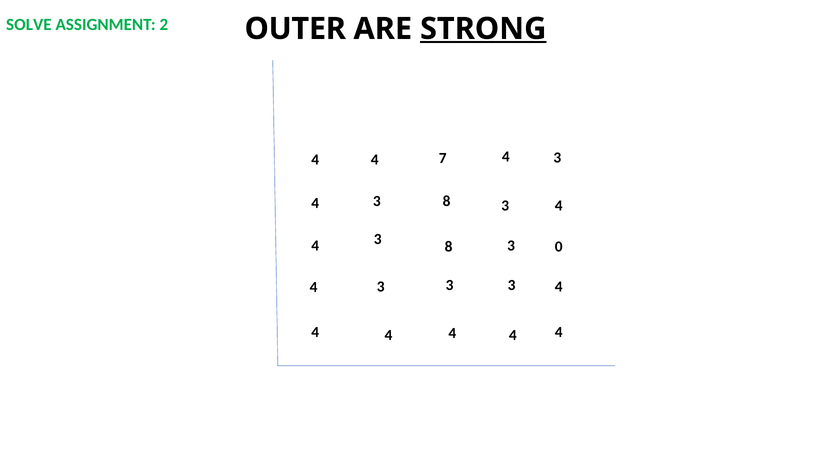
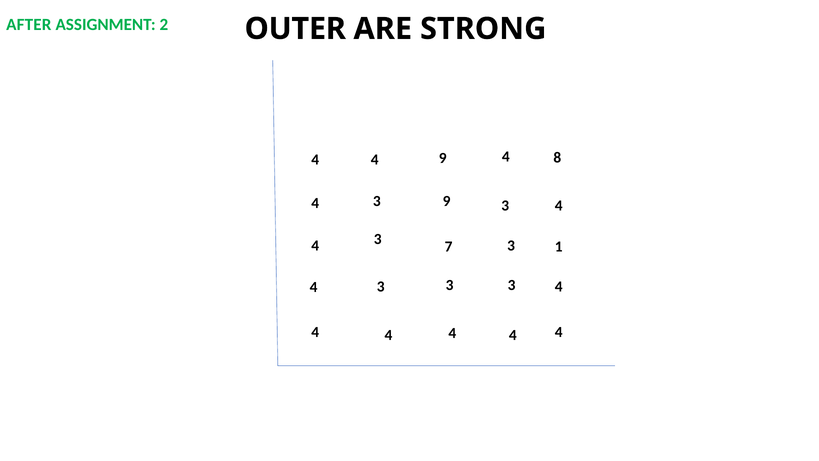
SOLVE: SOLVE -> AFTER
STRONG underline: present -> none
4 7: 7 -> 9
4 3: 3 -> 8
8 at (447, 201): 8 -> 9
8 at (449, 246): 8 -> 7
0: 0 -> 1
